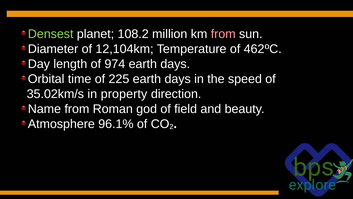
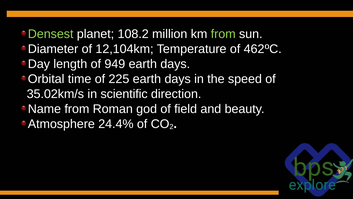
from at (223, 34) colour: pink -> light green
974: 974 -> 949
property: property -> scientific
96.1%: 96.1% -> 24.4%
